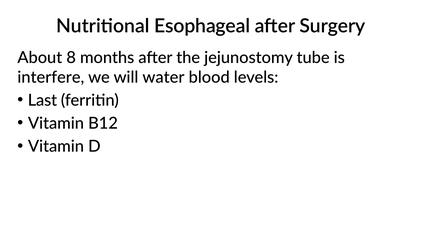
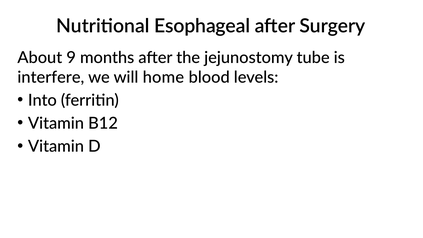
8: 8 -> 9
water: water -> home
Last: Last -> Into
